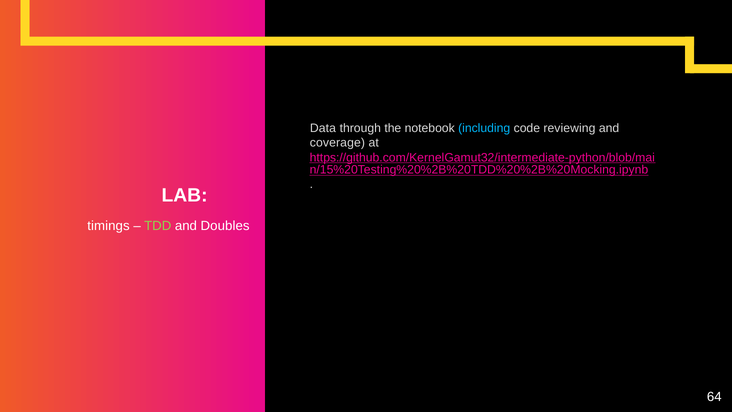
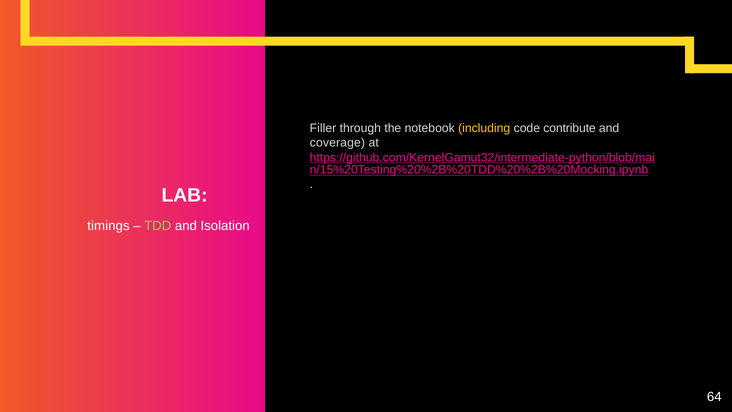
Data: Data -> Filler
including colour: light blue -> yellow
reviewing: reviewing -> contribute
Doubles: Doubles -> Isolation
